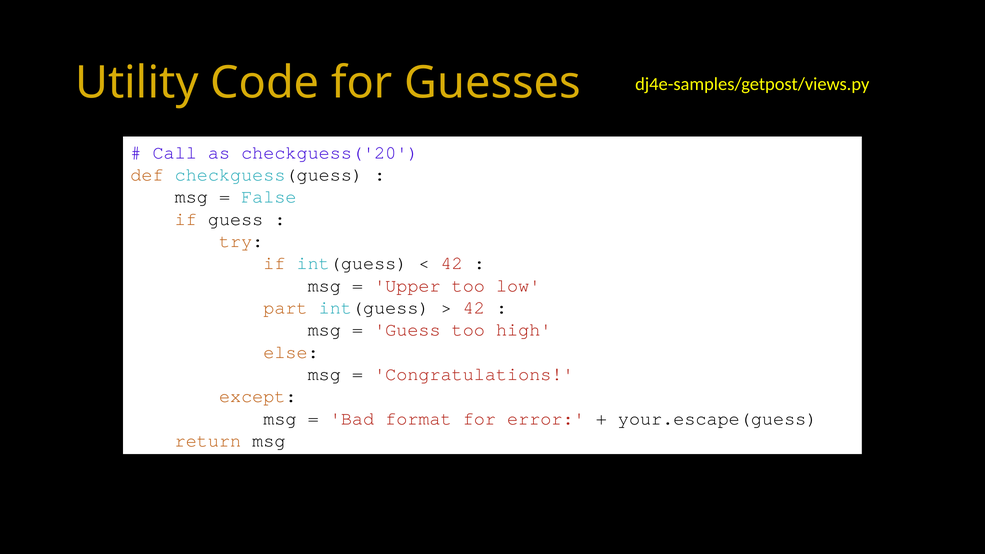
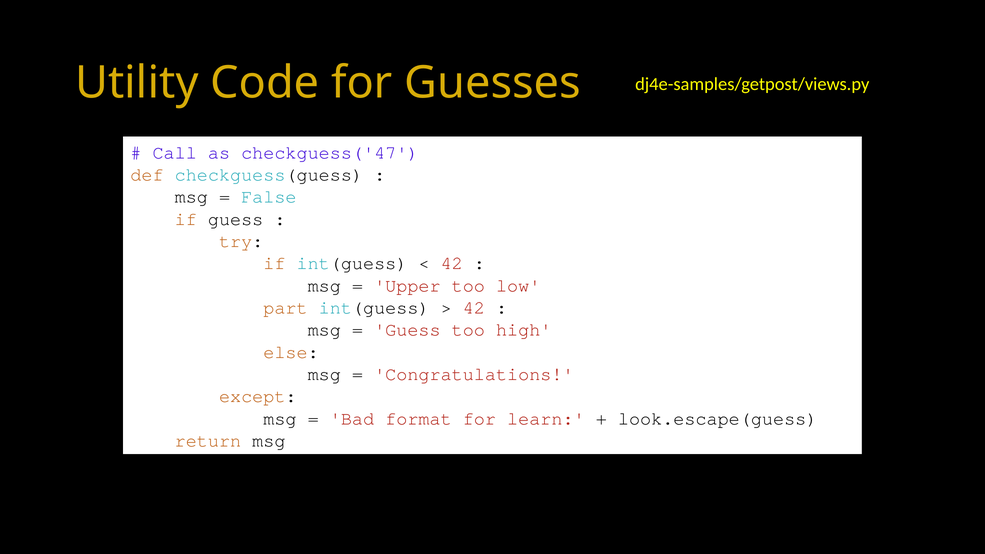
checkguess('20: checkguess('20 -> checkguess('47
error: error -> learn
your.escape(guess: your.escape(guess -> look.escape(guess
